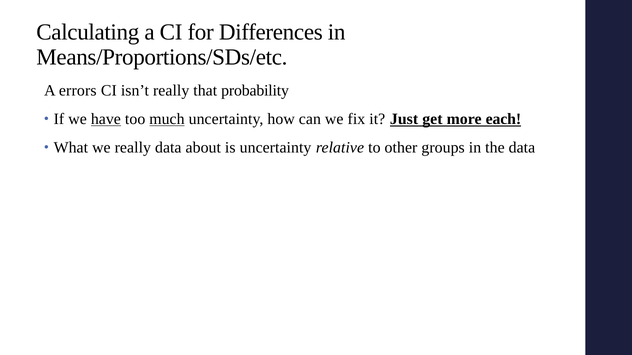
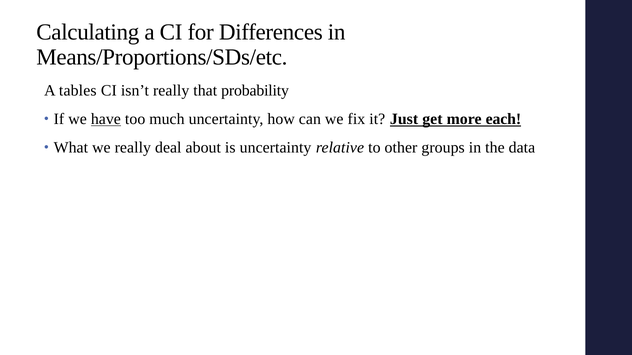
errors: errors -> tables
much underline: present -> none
really data: data -> deal
